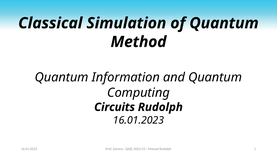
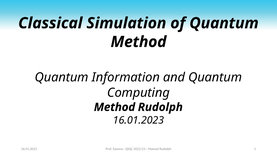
Circuits at (115, 107): Circuits -> Method
